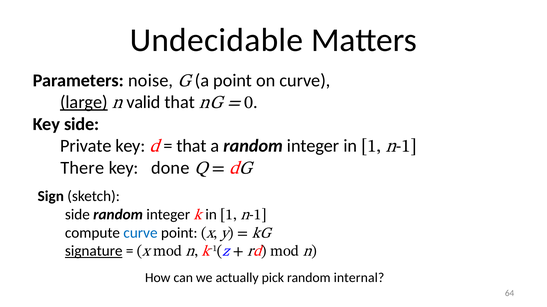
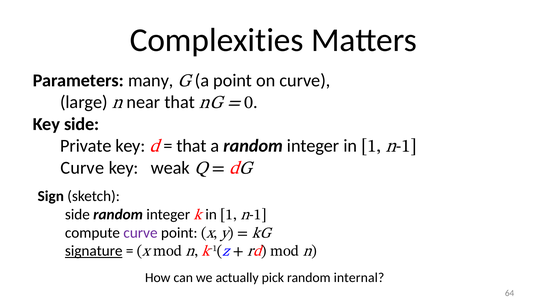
Undecidable: Undecidable -> Complexities
noise: noise -> many
large underline: present -> none
valid: valid -> near
There at (82, 168): There -> Curve
done: done -> weak
curve at (140, 233) colour: blue -> purple
